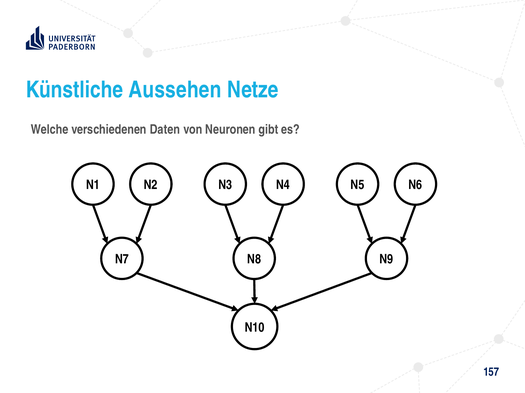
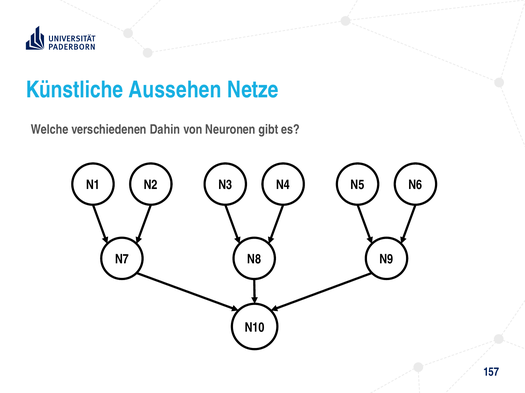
Daten: Daten -> Dahin
